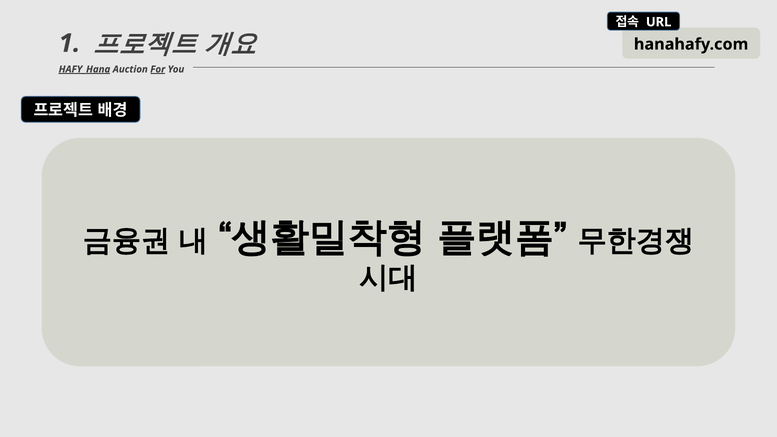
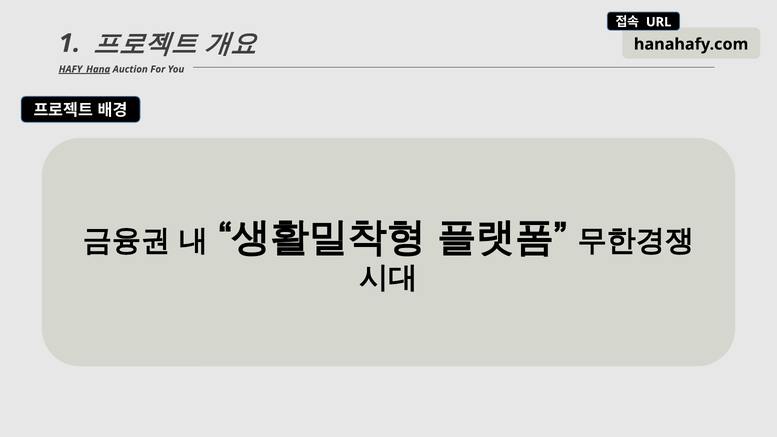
For underline: present -> none
